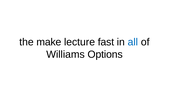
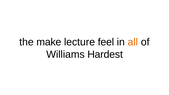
fast: fast -> feel
all colour: blue -> orange
Options: Options -> Hardest
